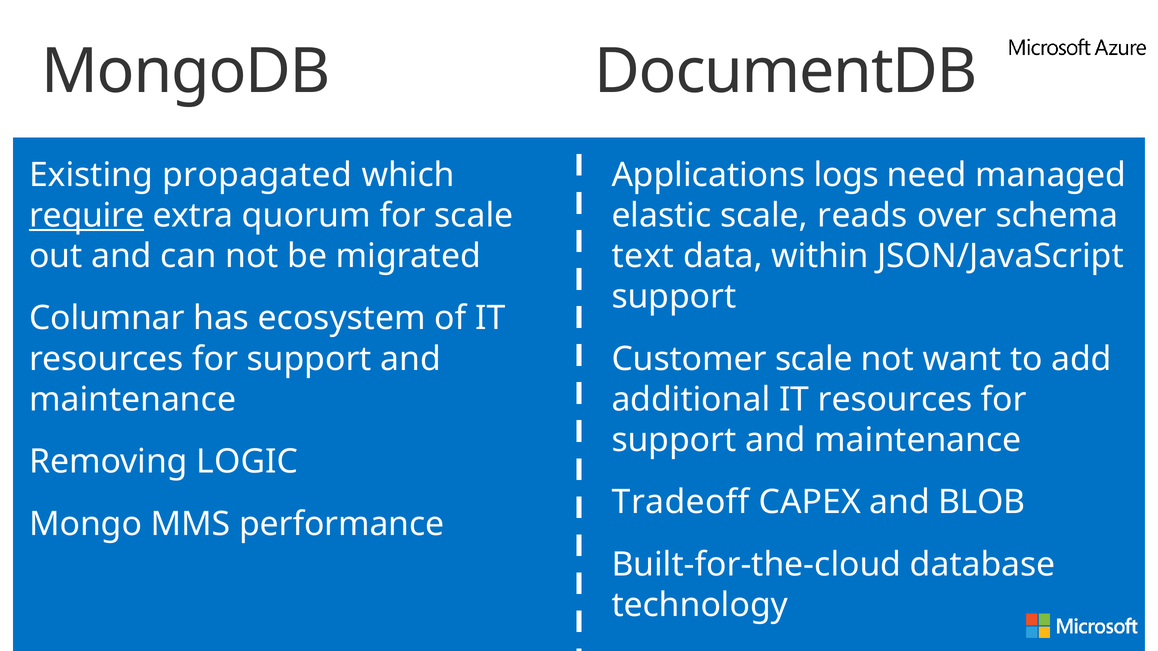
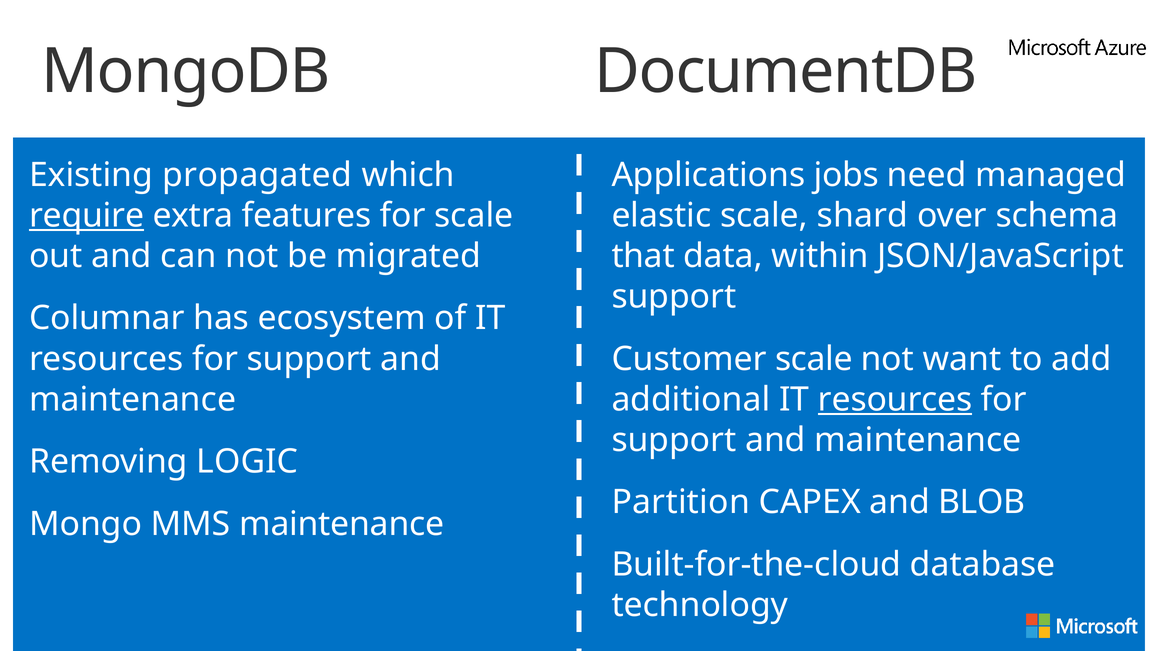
logs: logs -> jobs
quorum: quorum -> features
reads: reads -> shard
text: text -> that
resources at (895, 400) underline: none -> present
Tradeoff: Tradeoff -> Partition
MMS performance: performance -> maintenance
